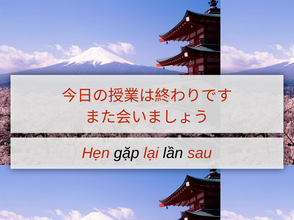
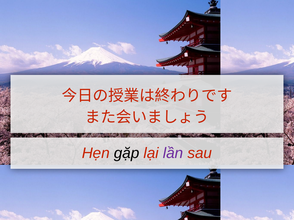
lần colour: black -> purple
